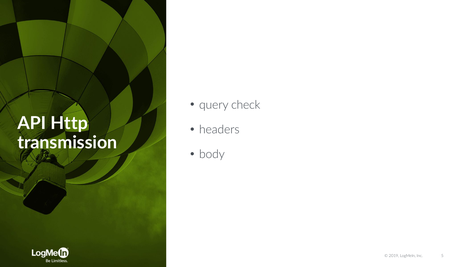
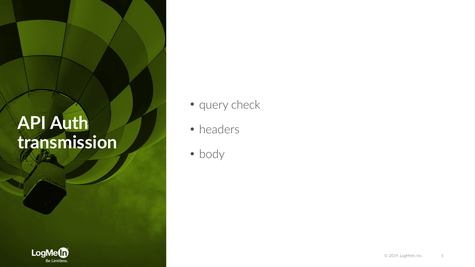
Http: Http -> Auth
